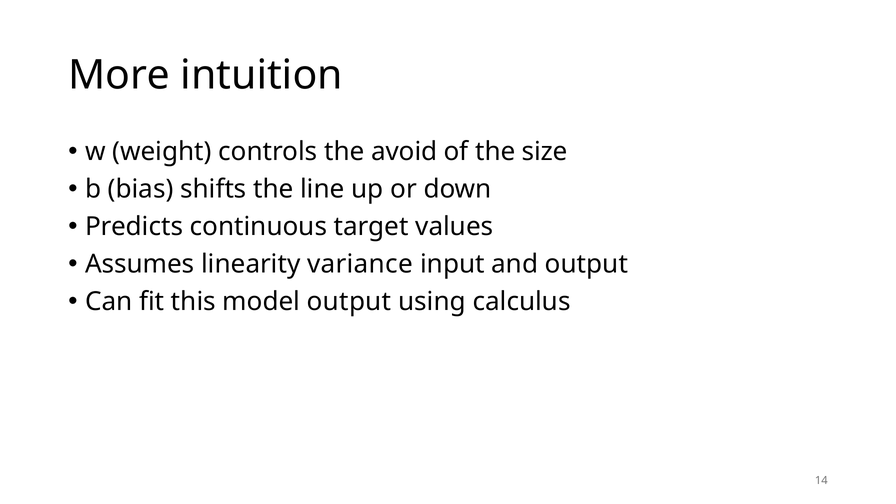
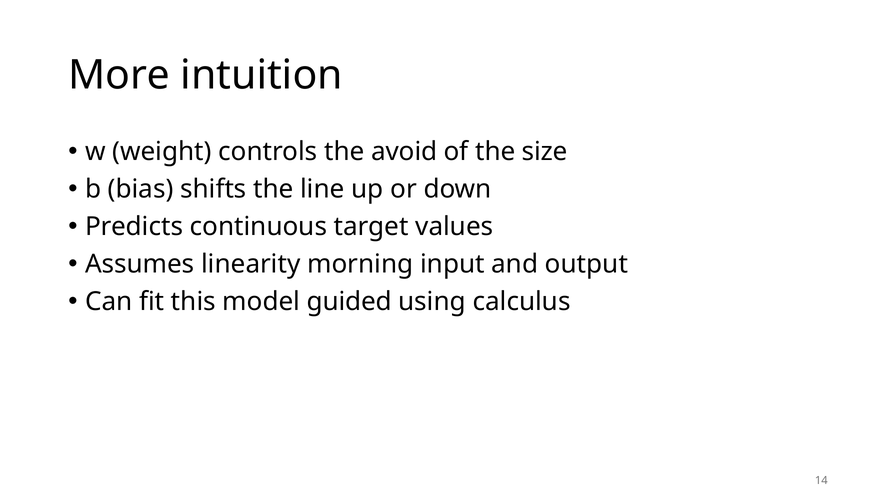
variance: variance -> morning
model output: output -> guided
